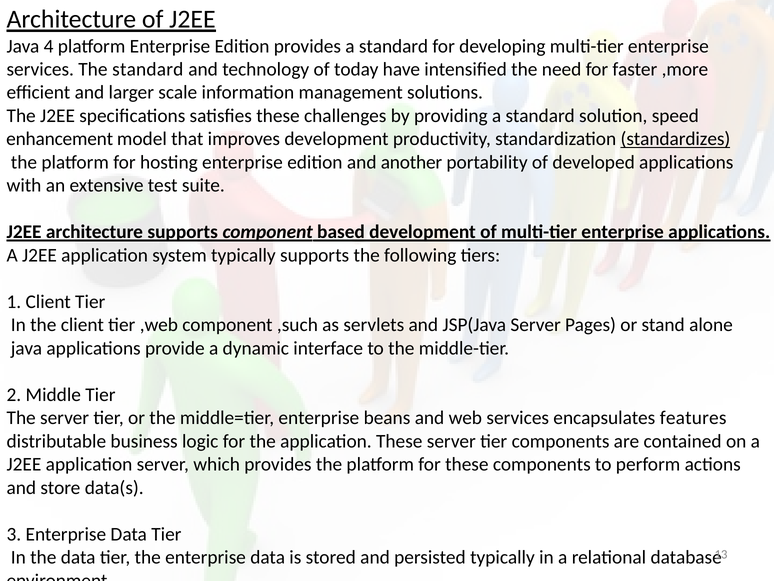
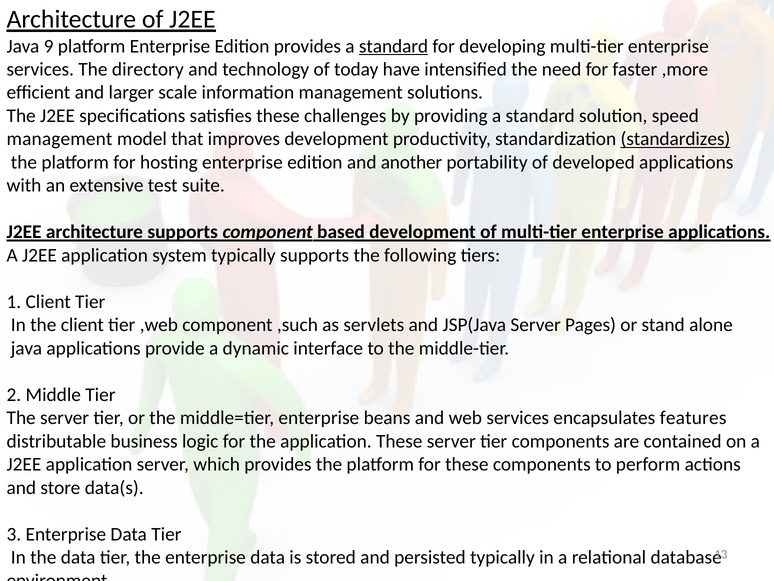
4: 4 -> 9
standard at (394, 46) underline: none -> present
The standard: standard -> directory
enhancement at (60, 139): enhancement -> management
